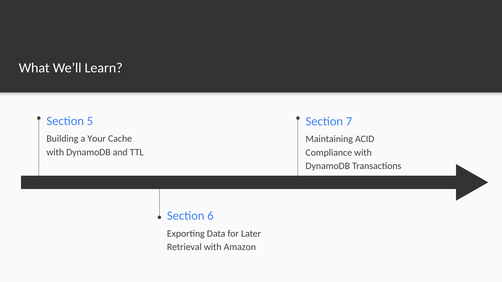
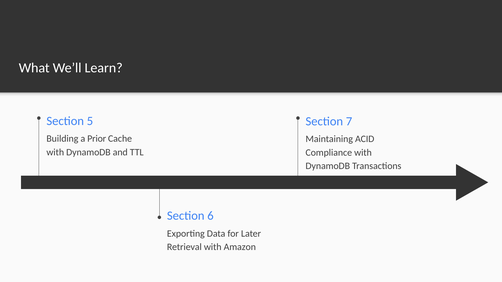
Your: Your -> Prior
